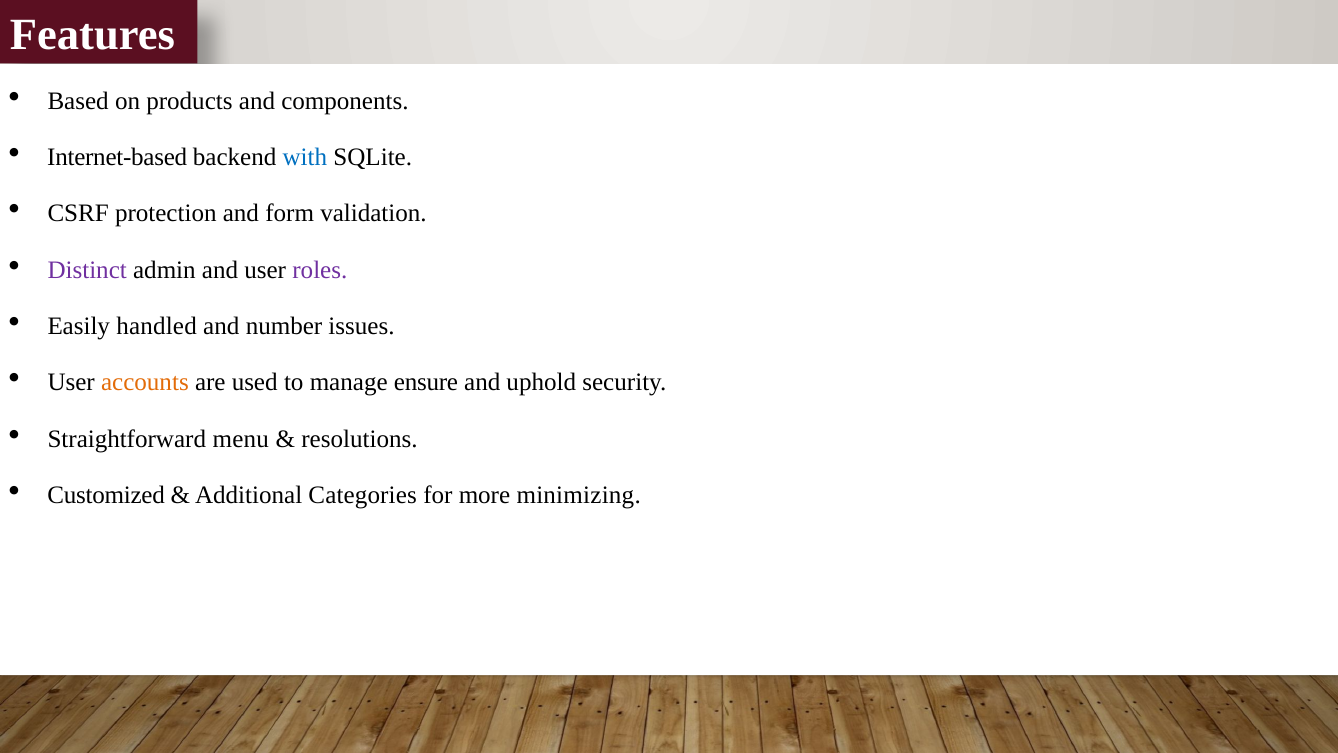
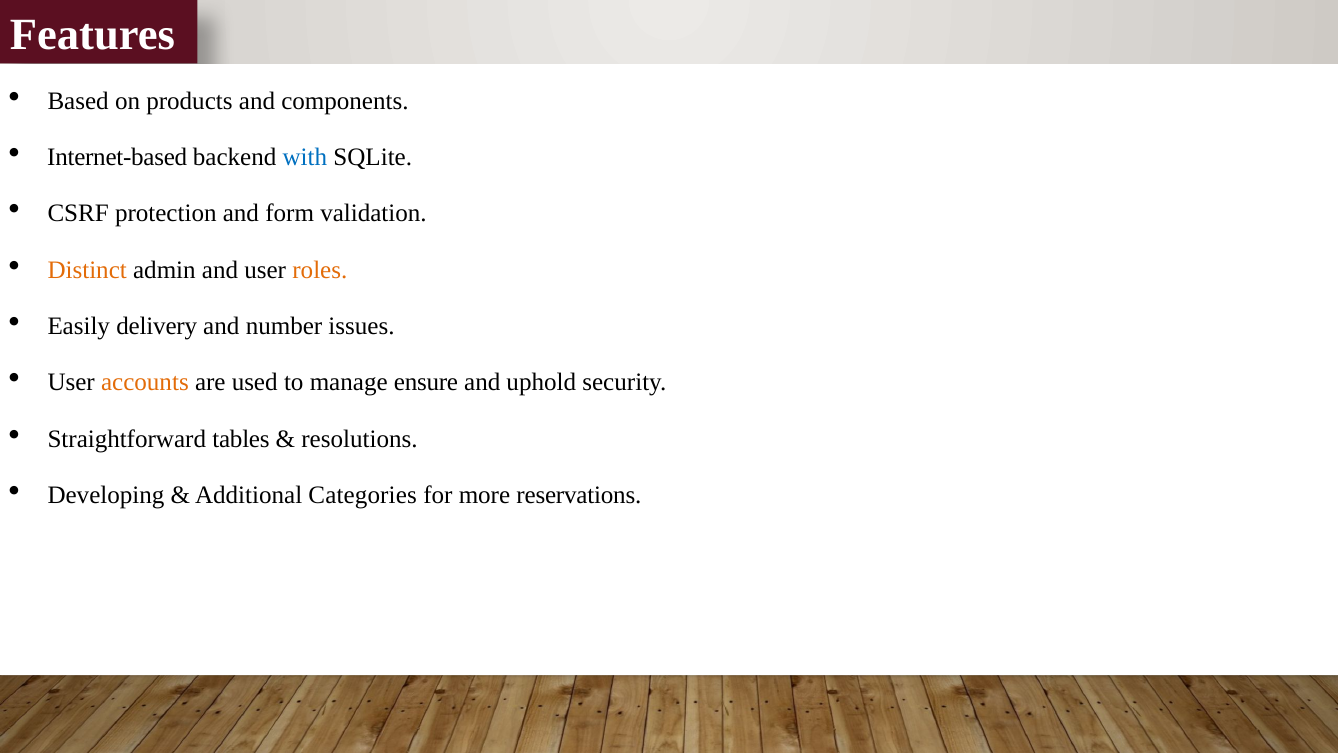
Distinct colour: purple -> orange
roles colour: purple -> orange
handled: handled -> delivery
menu: menu -> tables
Customized: Customized -> Developing
minimizing: minimizing -> reservations
